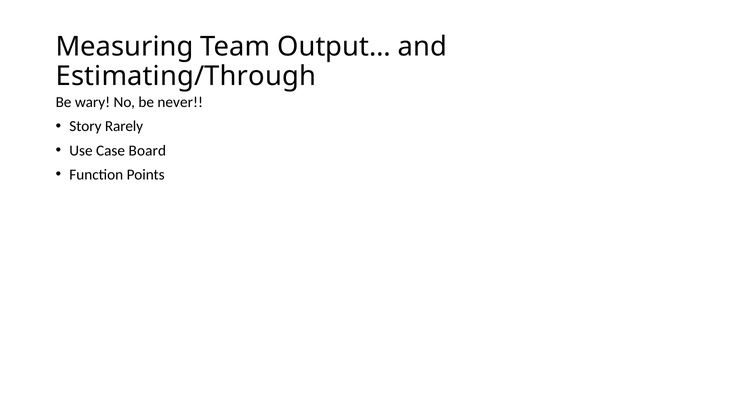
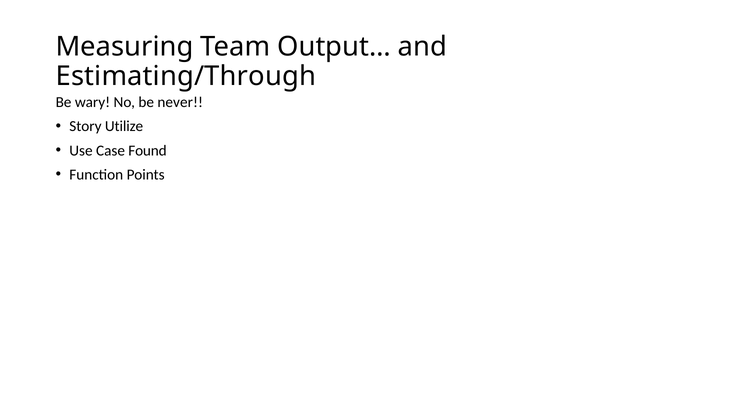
Rarely: Rarely -> Utilize
Board: Board -> Found
